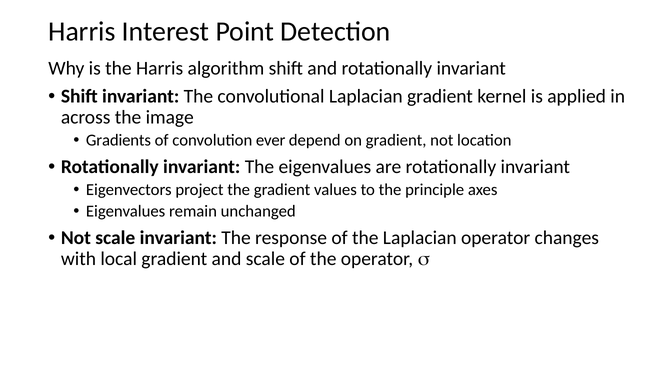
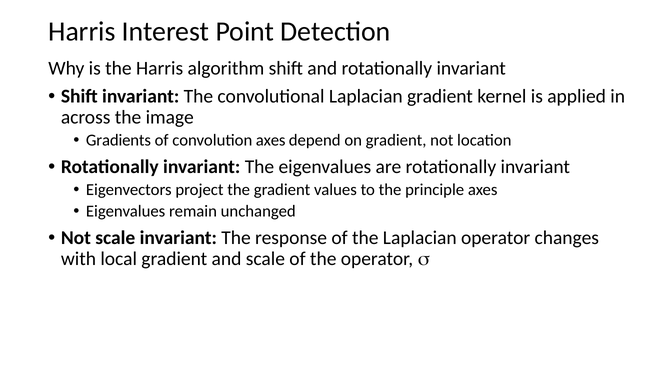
convolution ever: ever -> axes
